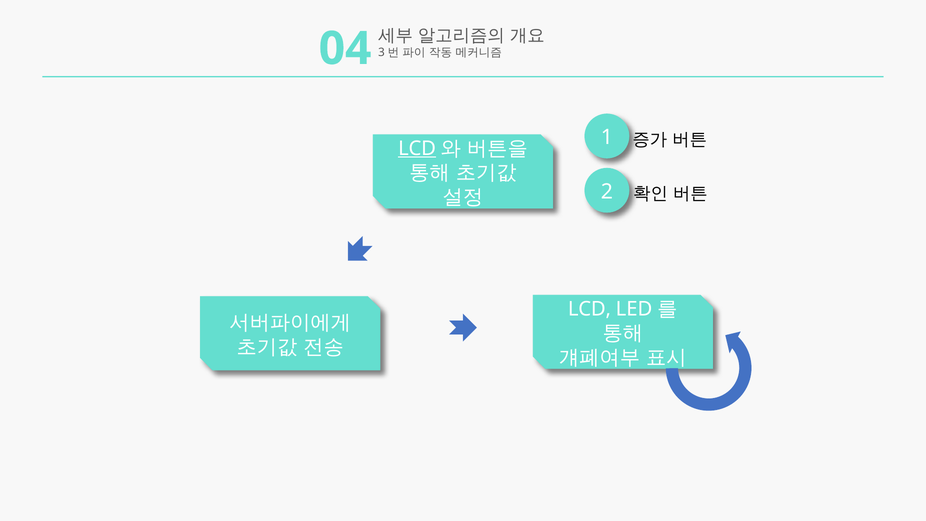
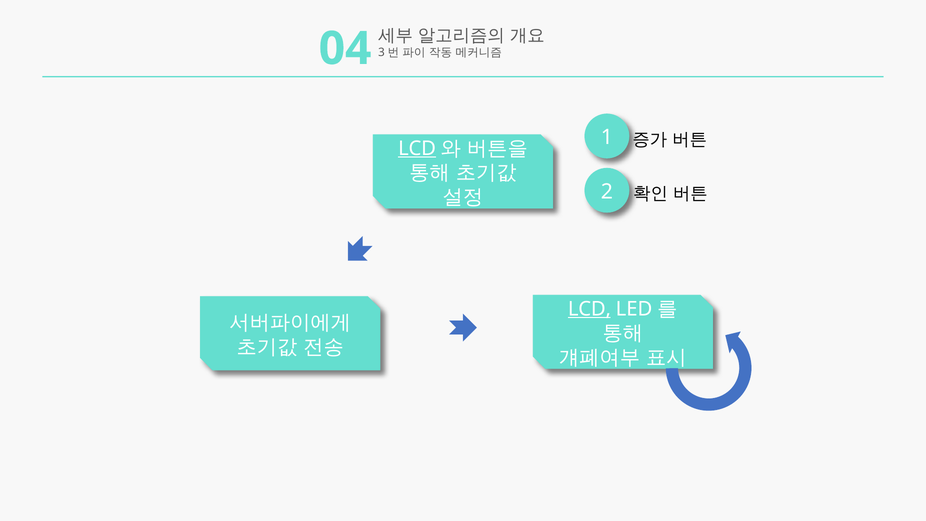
LCD at (589, 309) underline: none -> present
